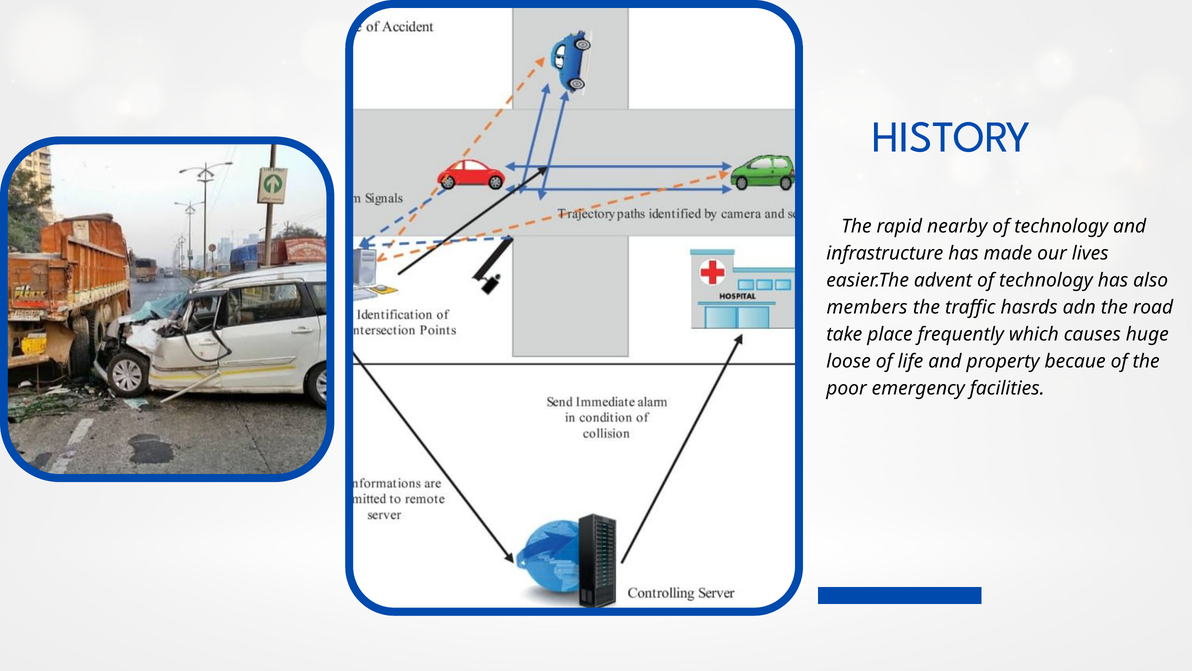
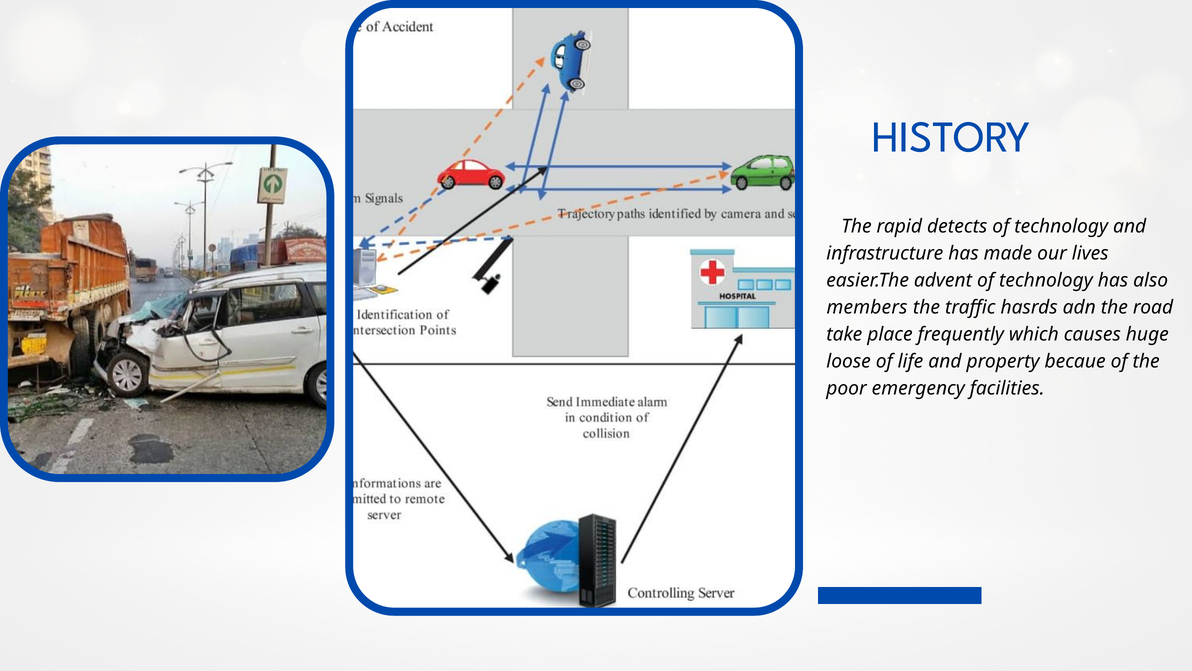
nearby: nearby -> detects
